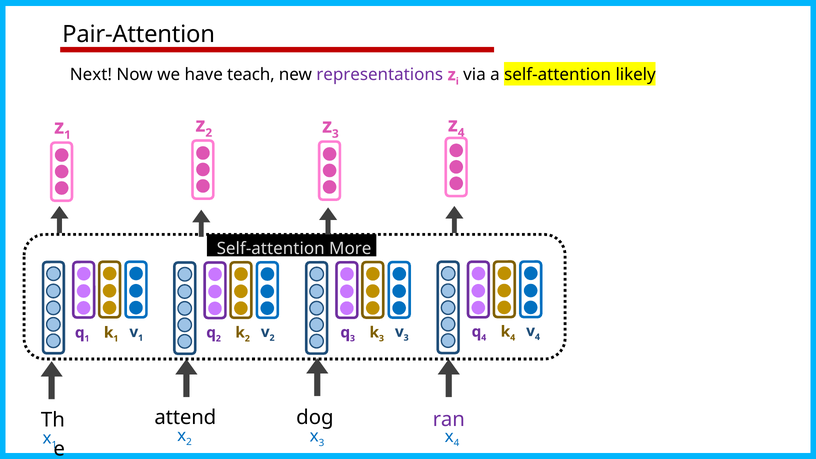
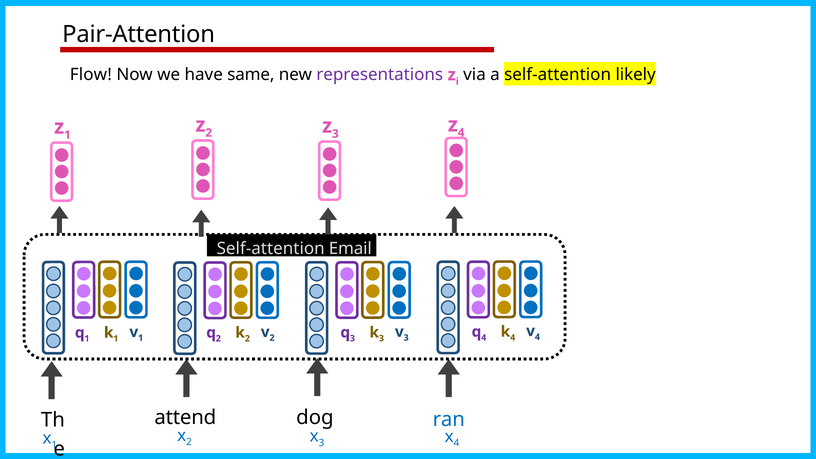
Next: Next -> Flow
teach: teach -> same
More: More -> Email
ran colour: purple -> blue
